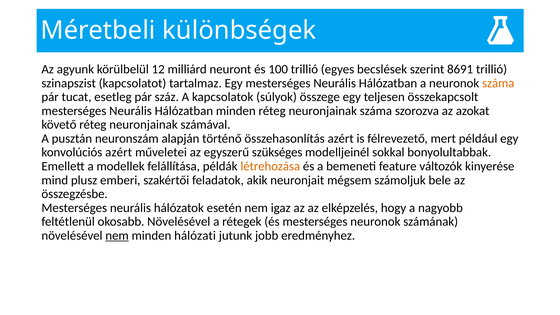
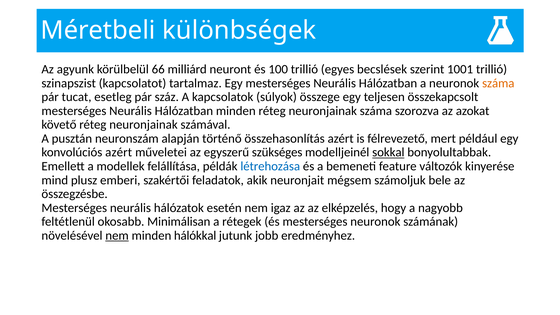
12: 12 -> 66
8691: 8691 -> 1001
sokkal underline: none -> present
létrehozása colour: orange -> blue
okosabb Növelésével: Növelésével -> Minimálisan
hálózati: hálózati -> hálókkal
